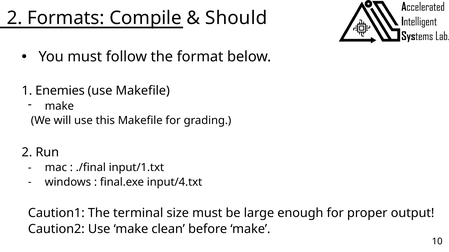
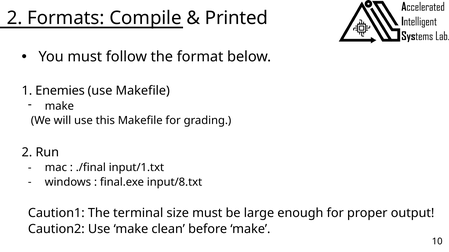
Should: Should -> Printed
input/4.txt: input/4.txt -> input/8.txt
